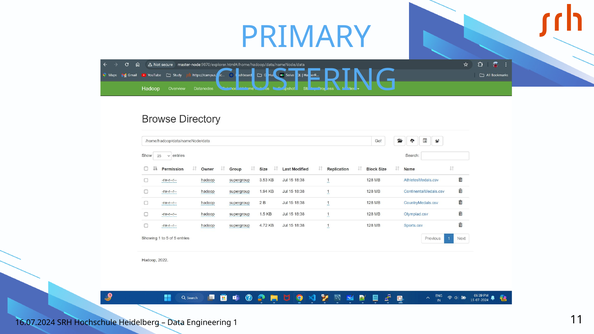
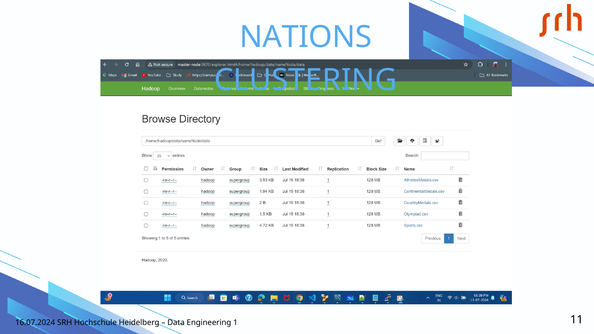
PRIMARY: PRIMARY -> NATIONS
